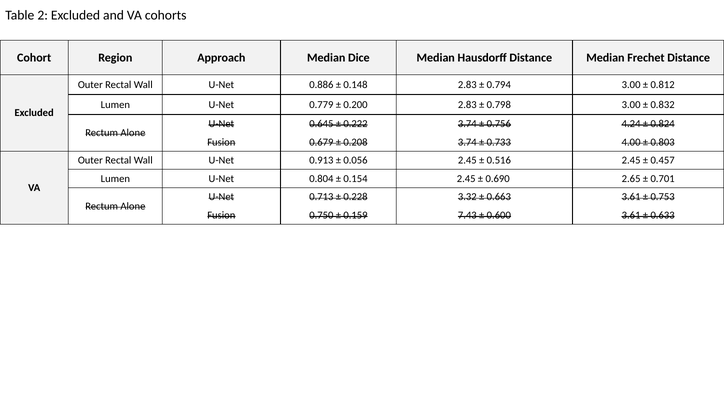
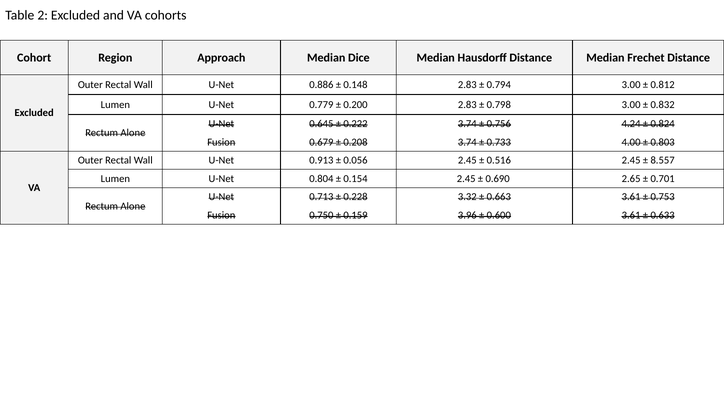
0.457: 0.457 -> 8.557
7.43: 7.43 -> 3.96
